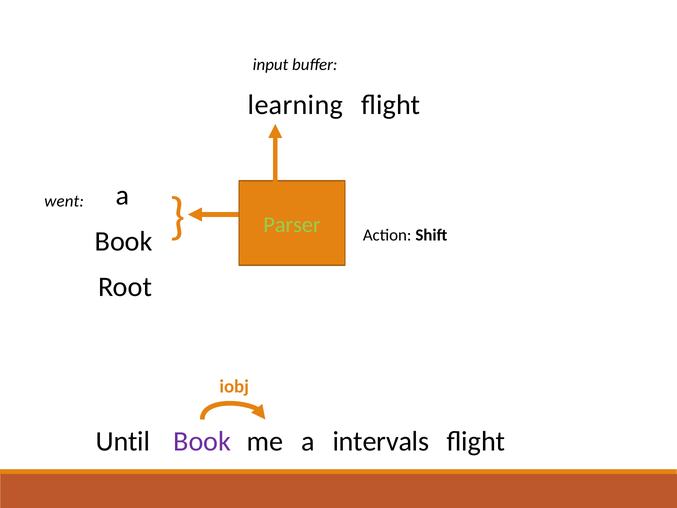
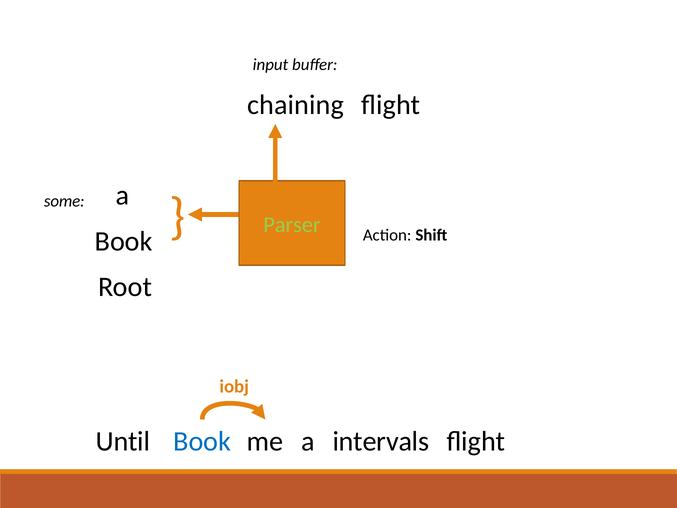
learning: learning -> chaining
went: went -> some
Book at (202, 441) colour: purple -> blue
